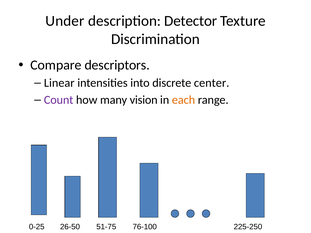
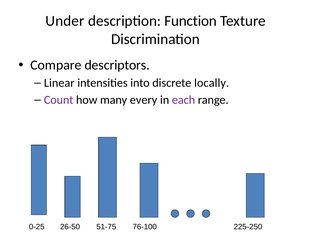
Detector: Detector -> Function
center: center -> locally
vision: vision -> every
each colour: orange -> purple
